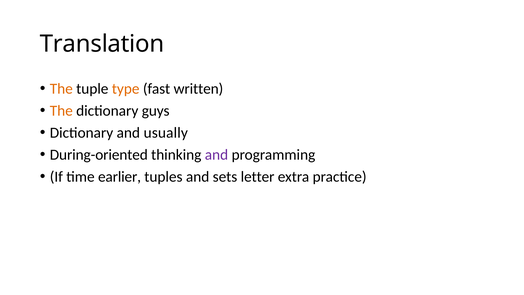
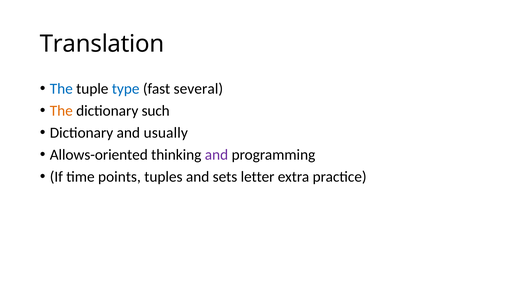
The at (61, 89) colour: orange -> blue
type colour: orange -> blue
written: written -> several
guys: guys -> such
During-oriented: During-oriented -> Allows-oriented
earlier: earlier -> points
